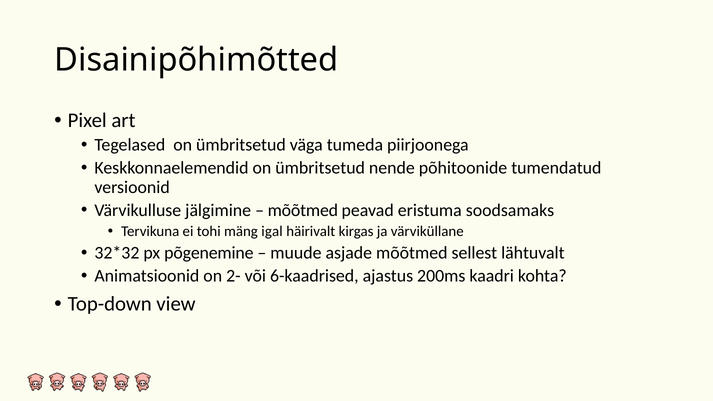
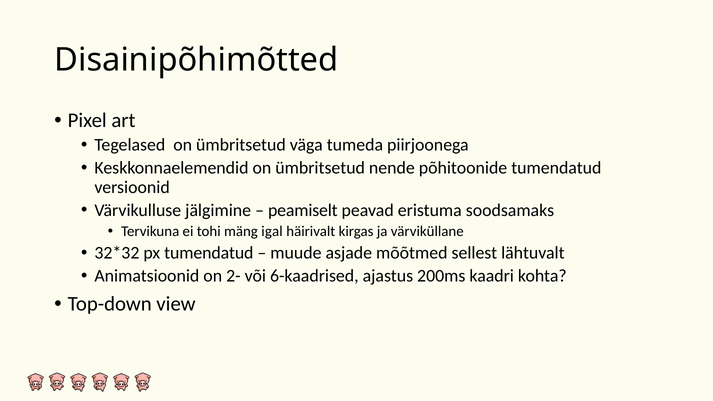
mõõtmed at (303, 210): mõõtmed -> peamiselt
px põgenemine: põgenemine -> tumendatud
